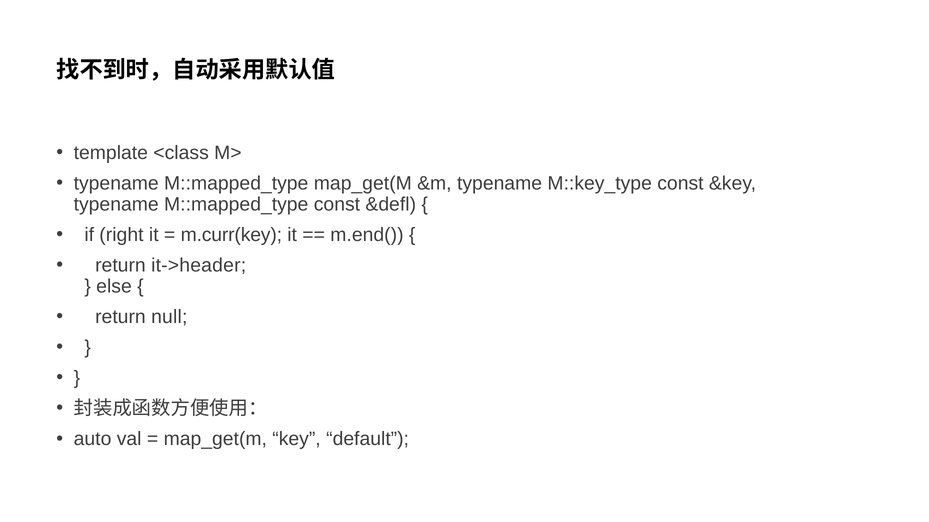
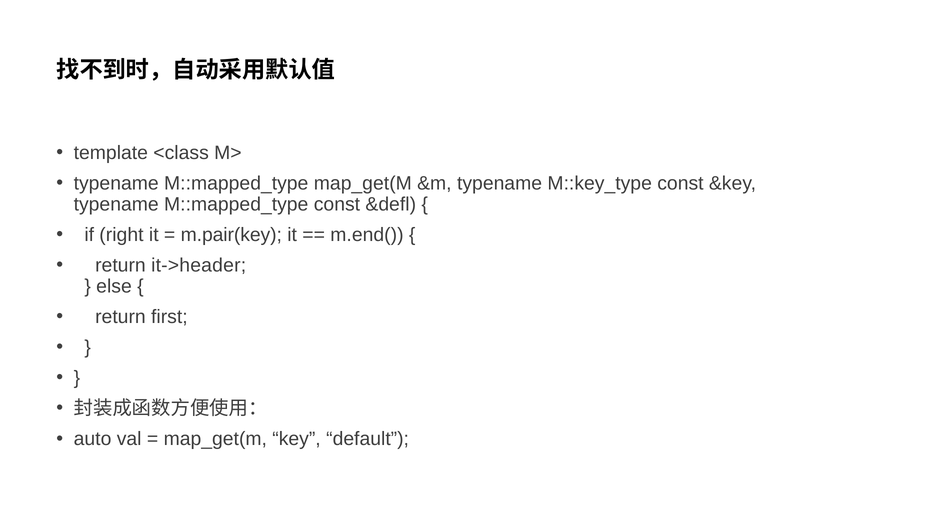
m.curr(key: m.curr(key -> m.pair(key
null: null -> first
